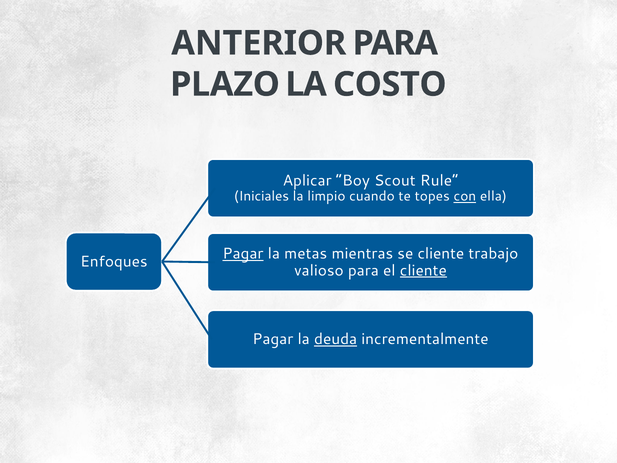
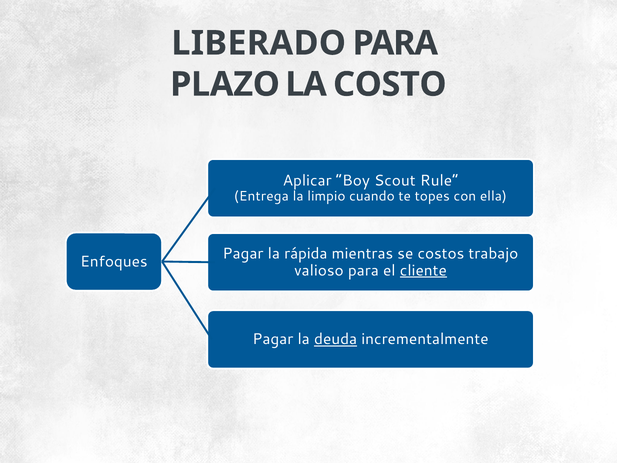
ANTERIOR: ANTERIOR -> LIBERADO
Iniciales: Iniciales -> Entrega
con underline: present -> none
Pagar at (243, 254) underline: present -> none
metas: metas -> rápida
se cliente: cliente -> costos
